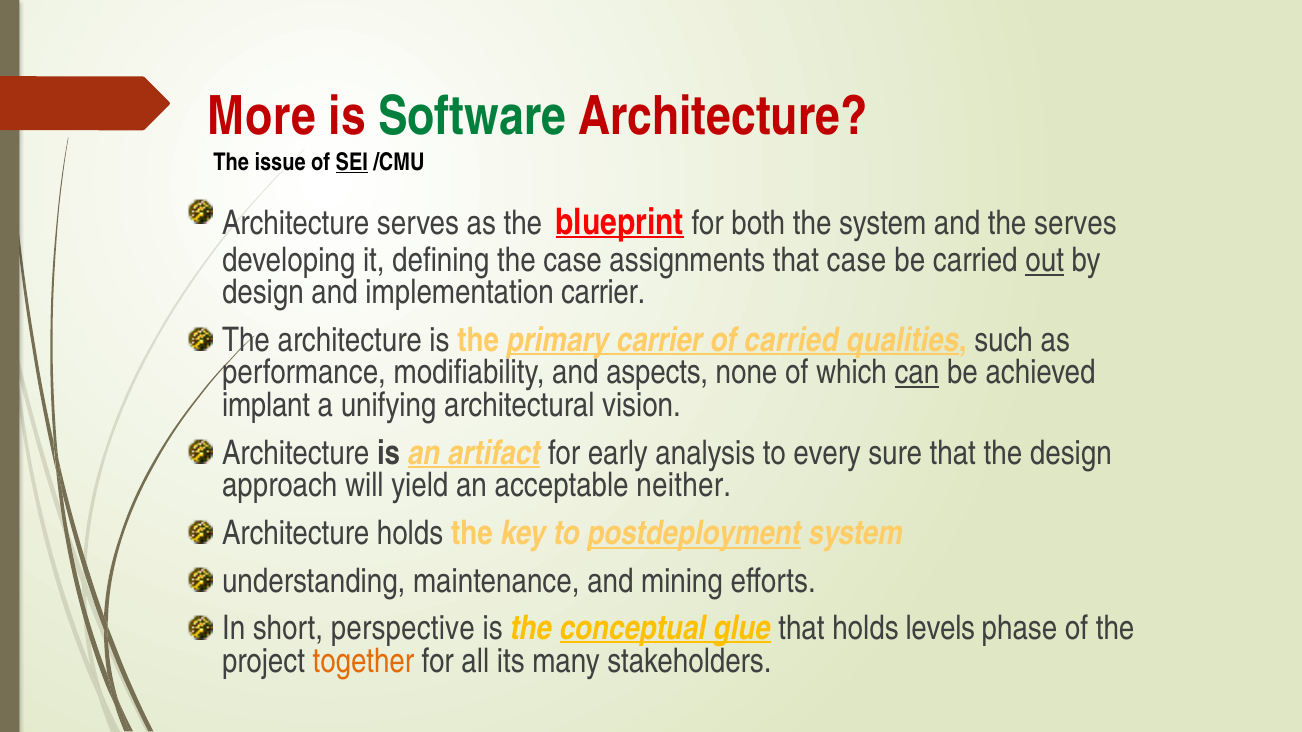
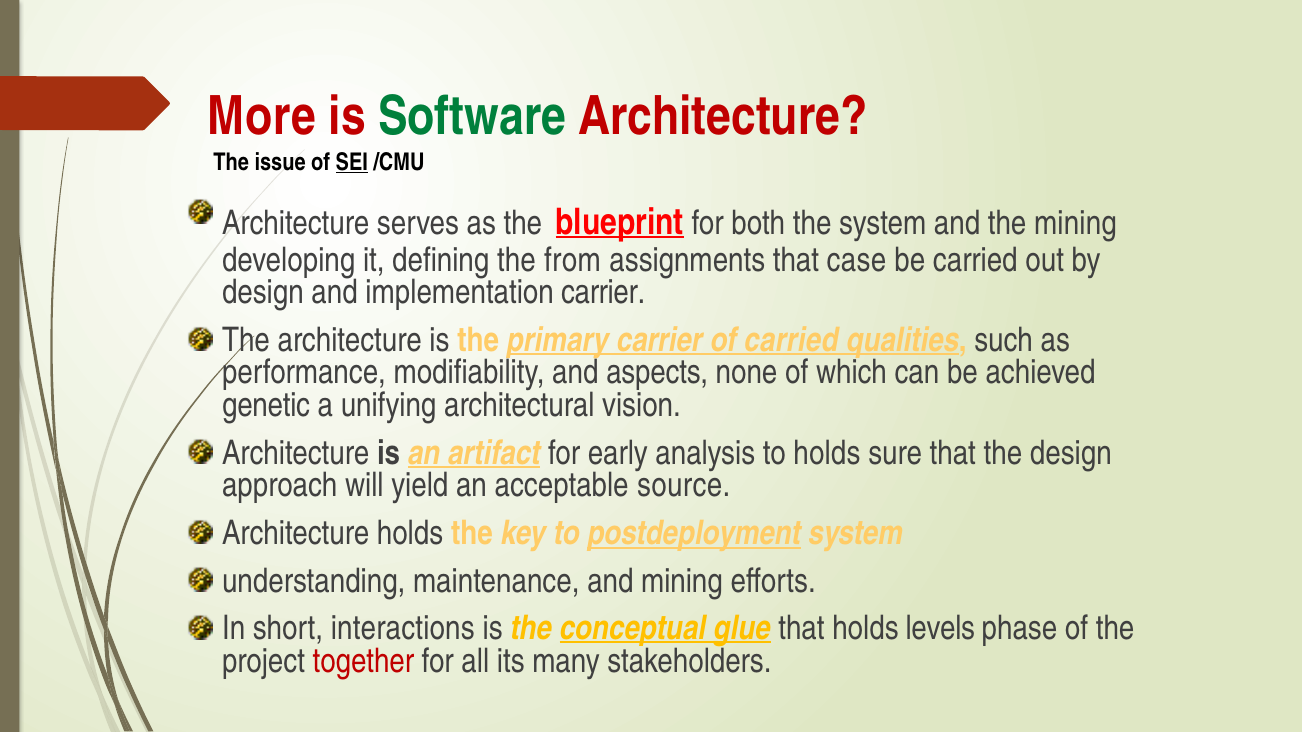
the serves: serves -> mining
the case: case -> from
out underline: present -> none
can underline: present -> none
implant: implant -> genetic
to every: every -> holds
neither: neither -> source
perspective: perspective -> interactions
together colour: orange -> red
